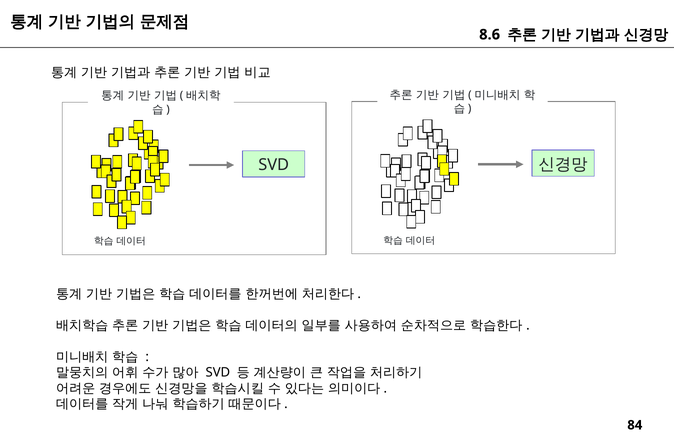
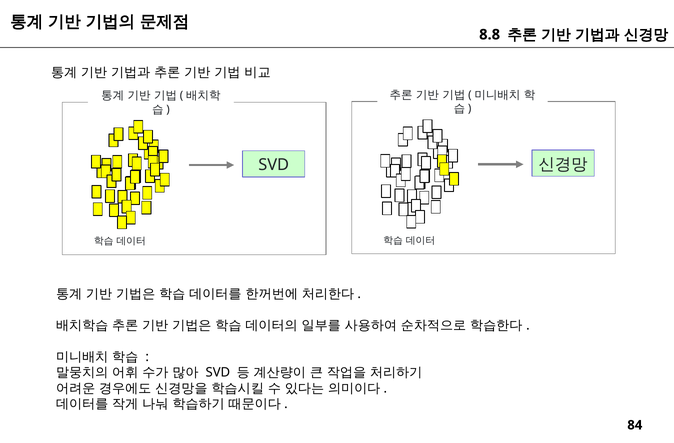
8.6: 8.6 -> 8.8
